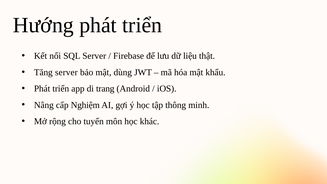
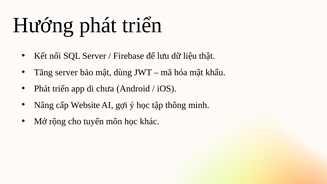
trang: trang -> chưa
Nghiệm: Nghiệm -> Website
